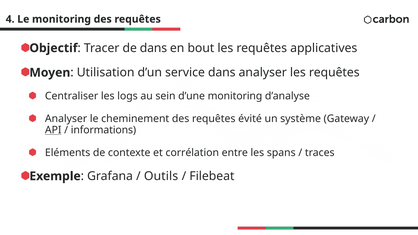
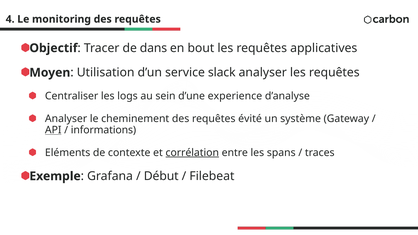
service dans: dans -> slack
d’une monitoring: monitoring -> experience
corrélation underline: none -> present
Outils: Outils -> Début
